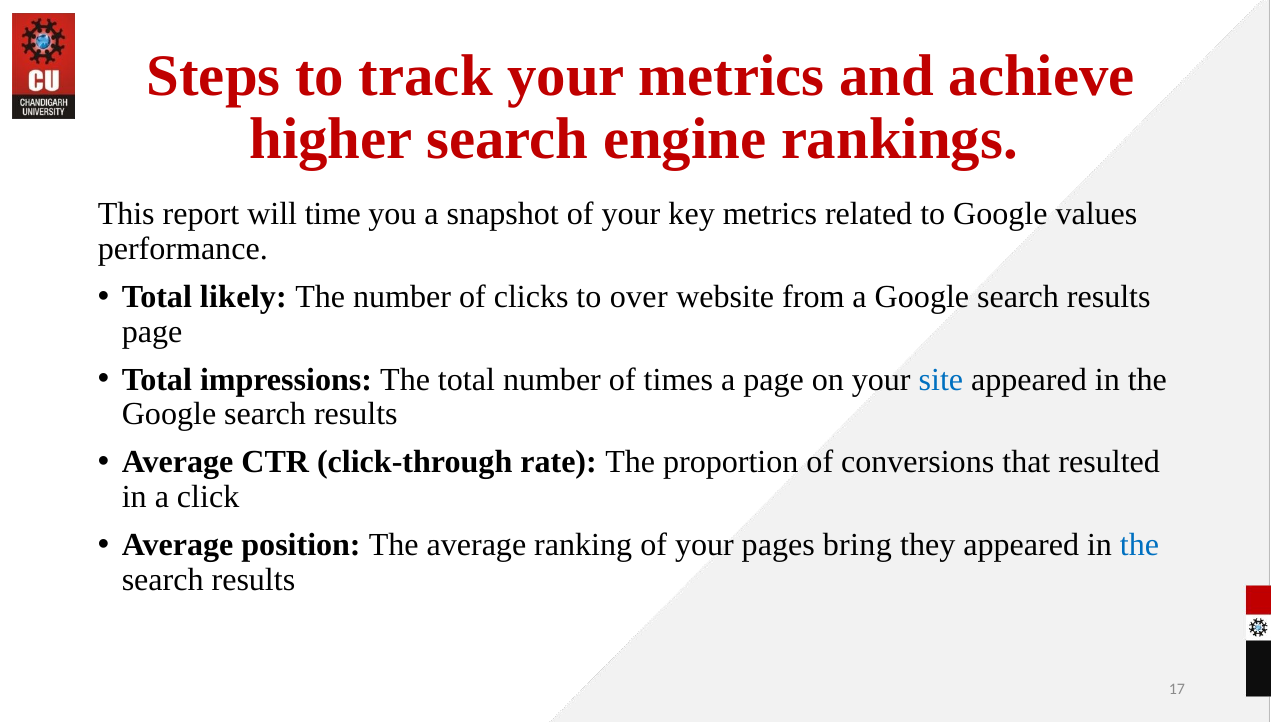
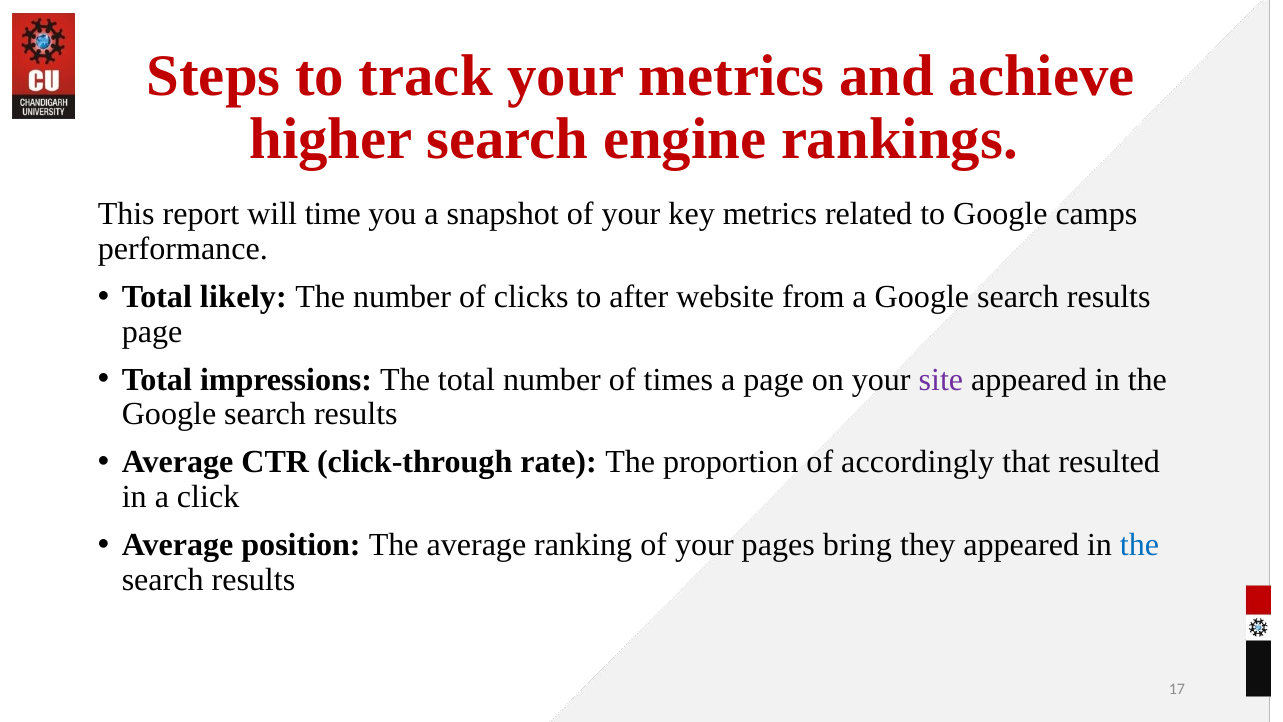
values: values -> camps
over: over -> after
site colour: blue -> purple
conversions: conversions -> accordingly
